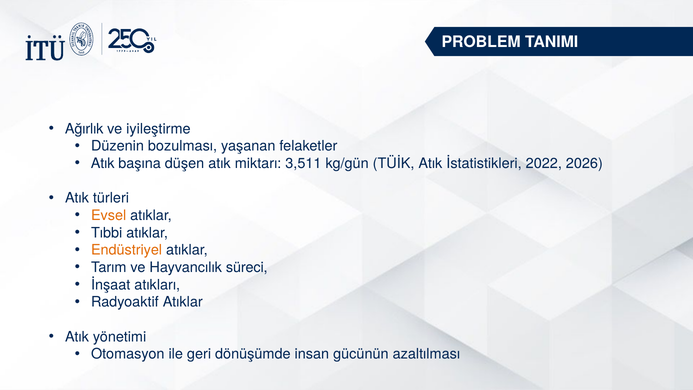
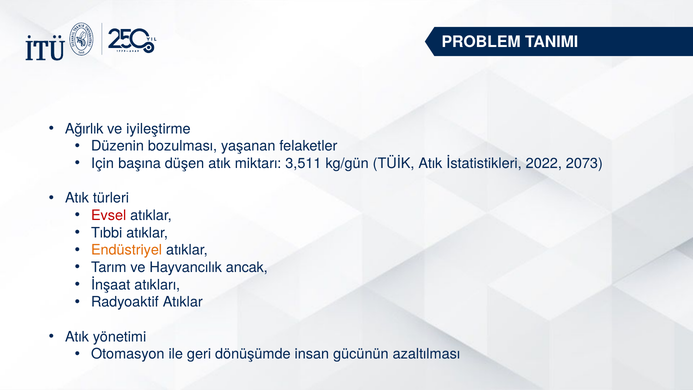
Atık at (103, 163): Atık -> Için
2026: 2026 -> 2073
Evsel colour: orange -> red
süreci: süreci -> ancak
